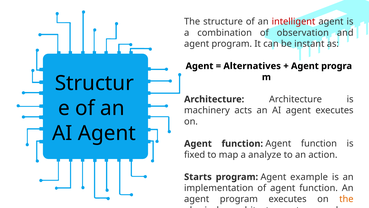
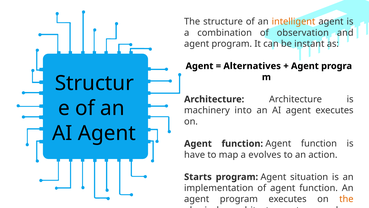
intelligent colour: red -> orange
acts: acts -> into
fixed: fixed -> have
analyze: analyze -> evolves
example: example -> situation
